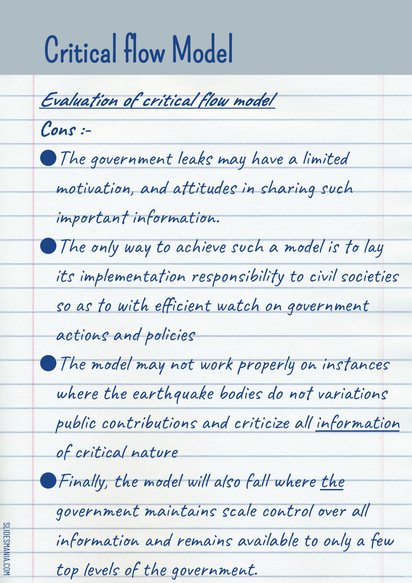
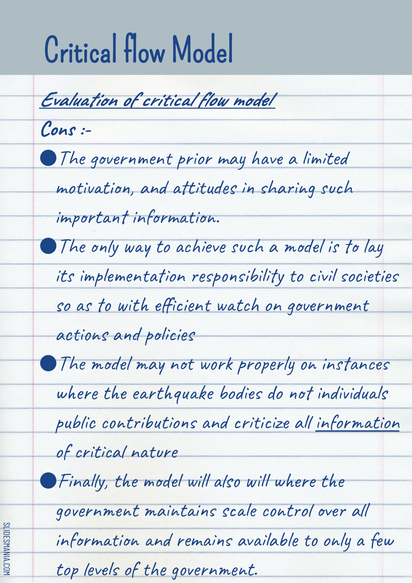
leaks: leaks -> prior
variations: variations -> individuals
also fall: fall -> will
the at (332, 480) underline: present -> none
